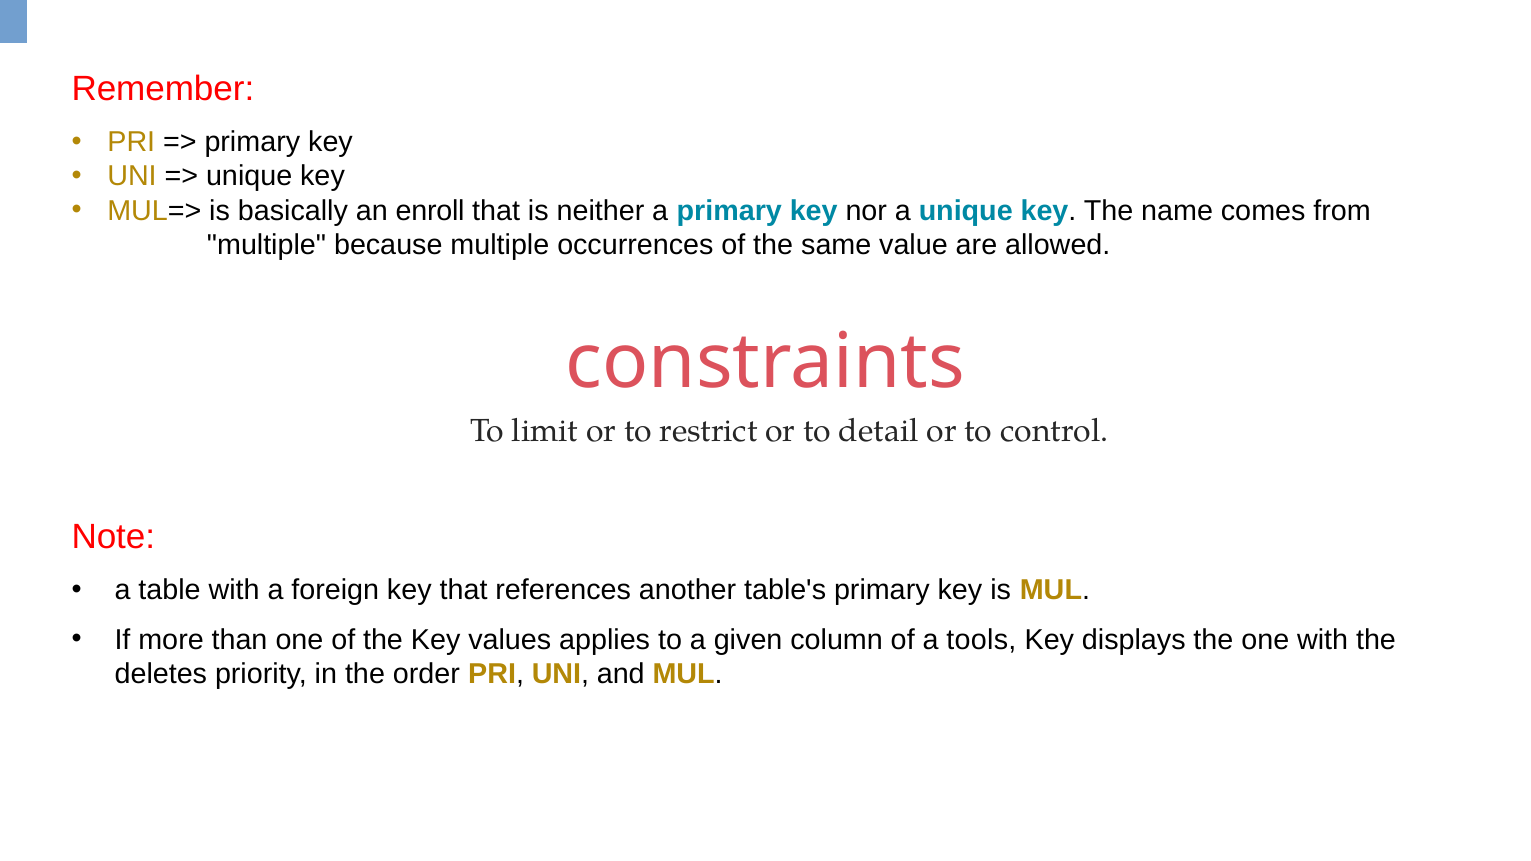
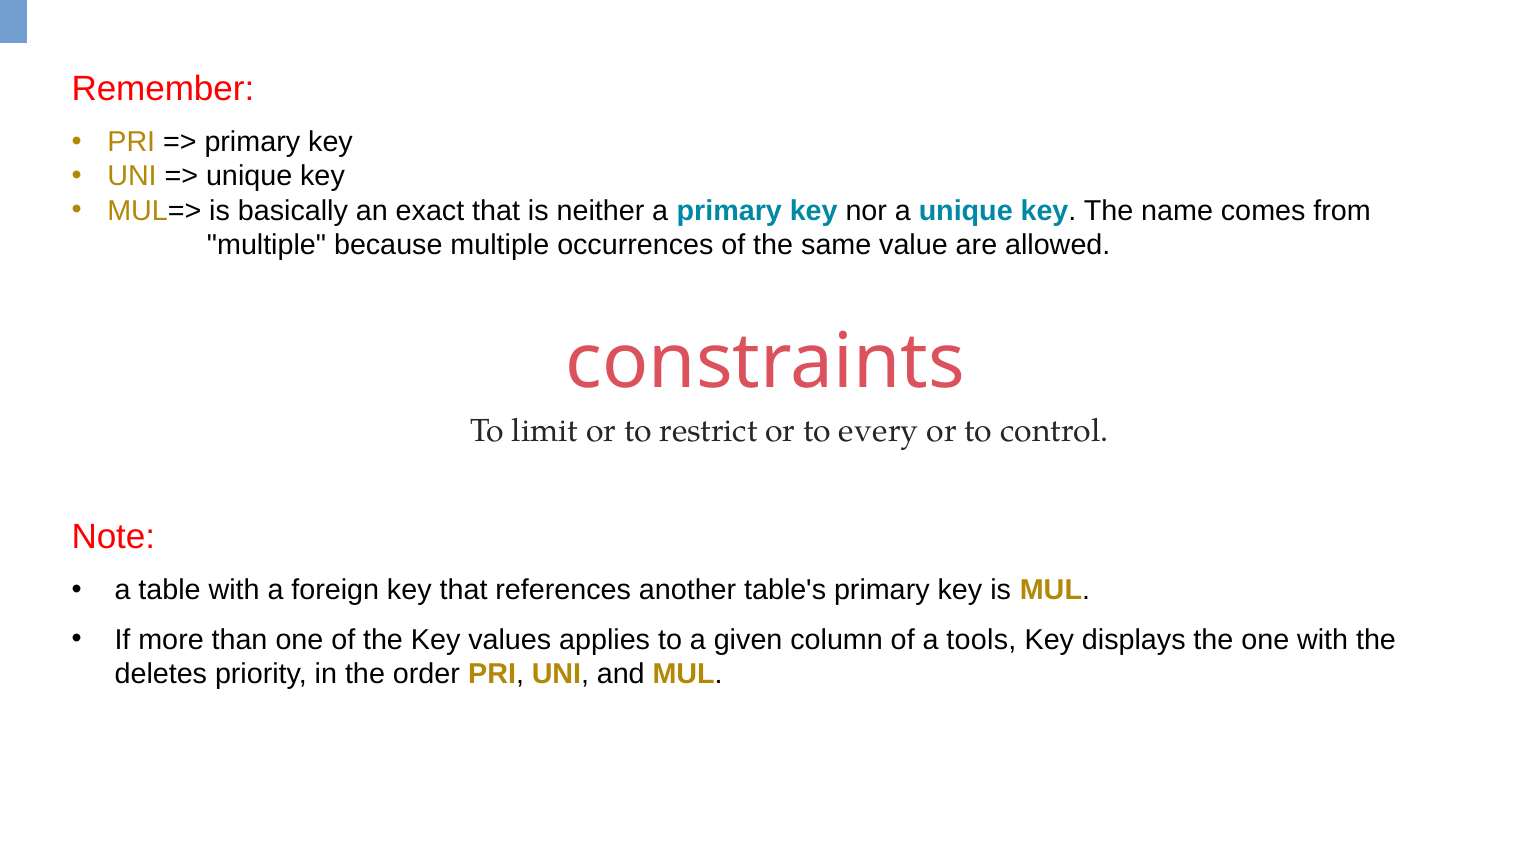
enroll: enroll -> exact
detail: detail -> every
